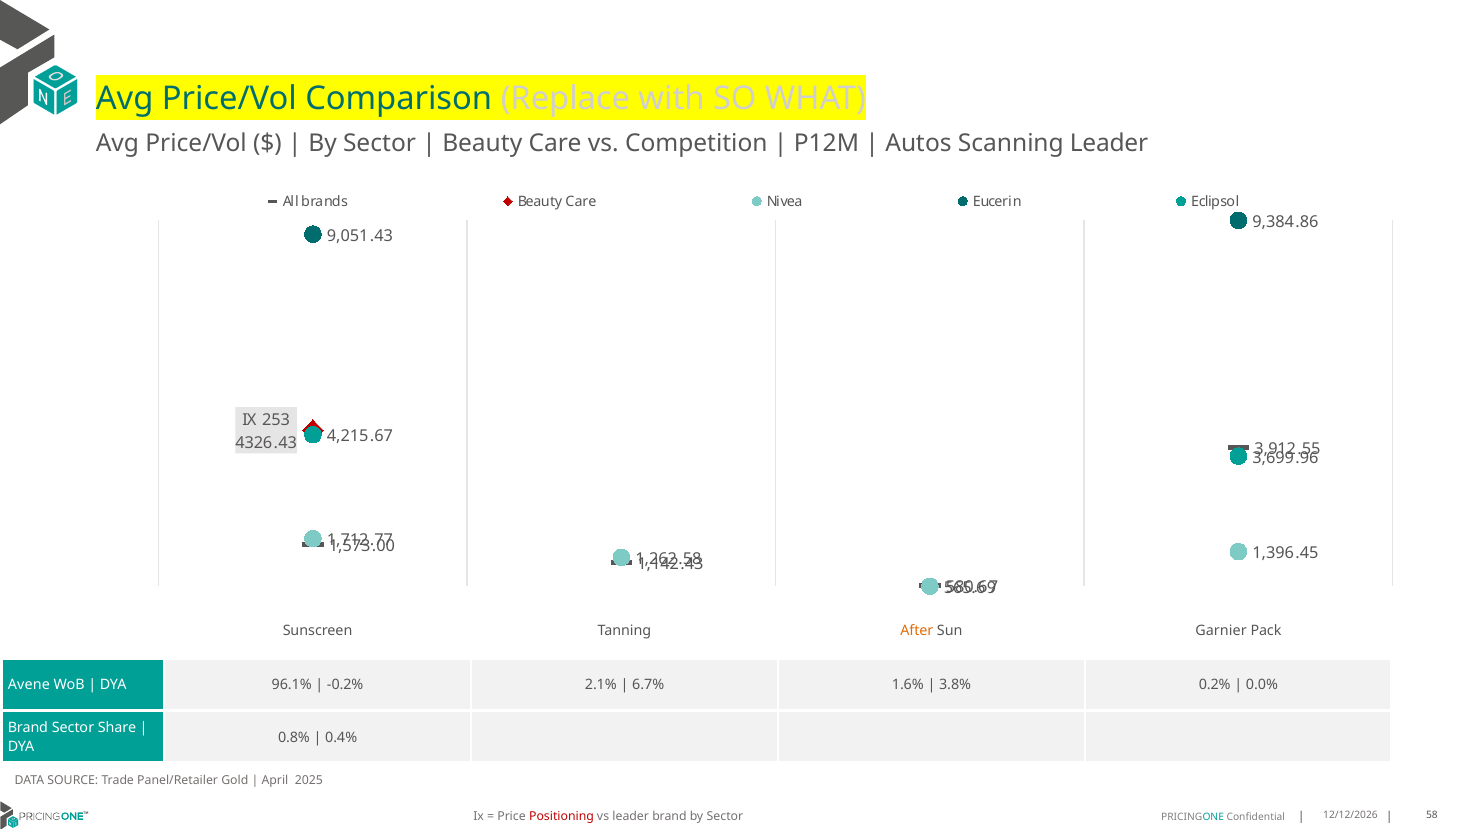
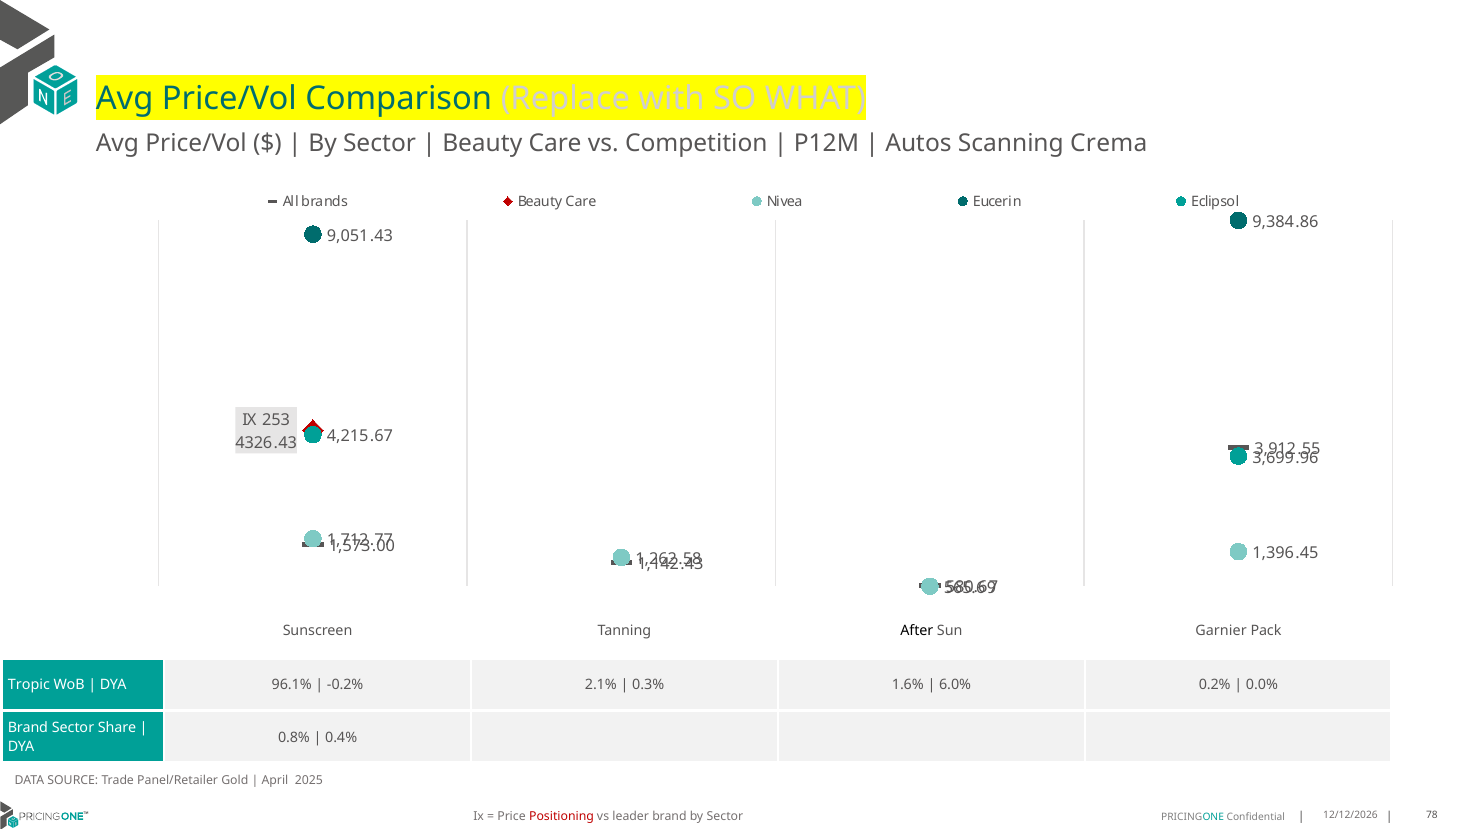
Scanning Leader: Leader -> Crema
After colour: orange -> black
Avene: Avene -> Tropic
6.7%: 6.7% -> 0.3%
3.8%: 3.8% -> 6.0%
58: 58 -> 78
